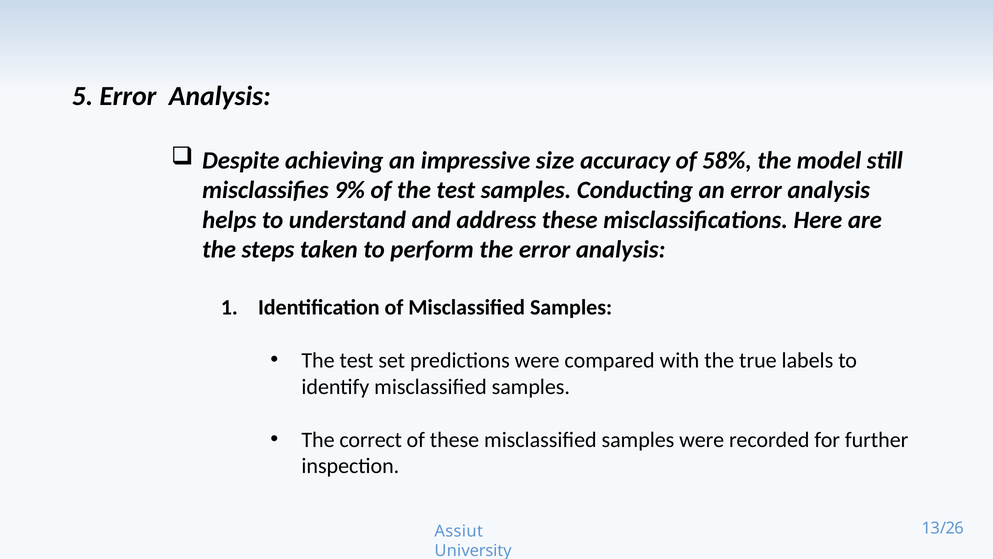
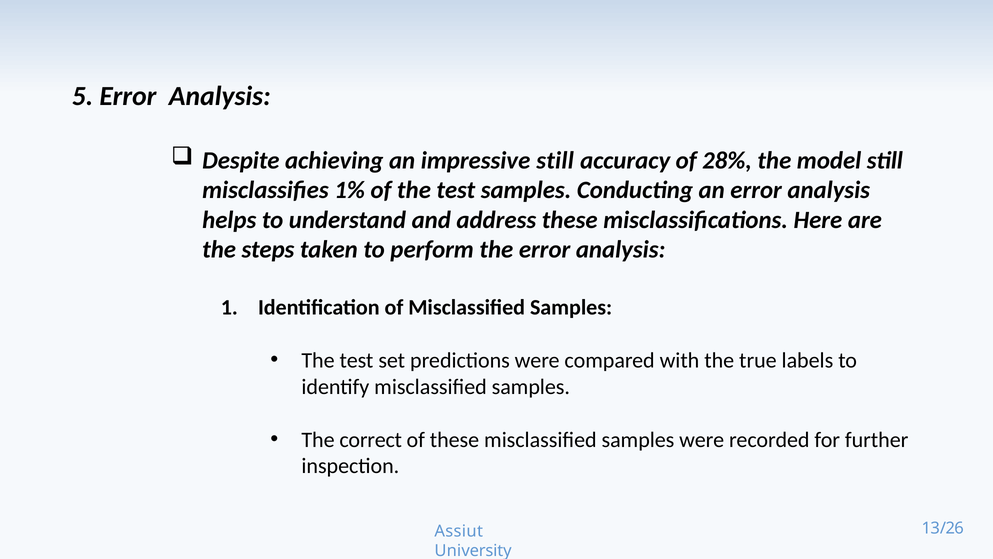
impressive size: size -> still
58%: 58% -> 28%
9%: 9% -> 1%
